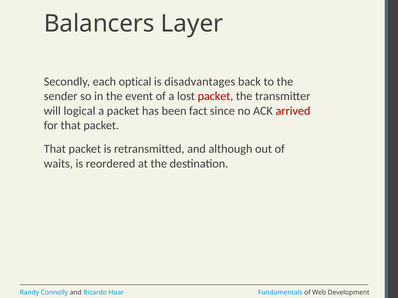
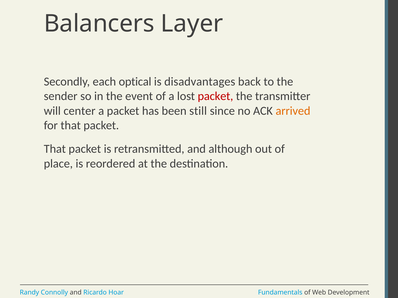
logical: logical -> center
fact: fact -> still
arrived colour: red -> orange
waits: waits -> place
